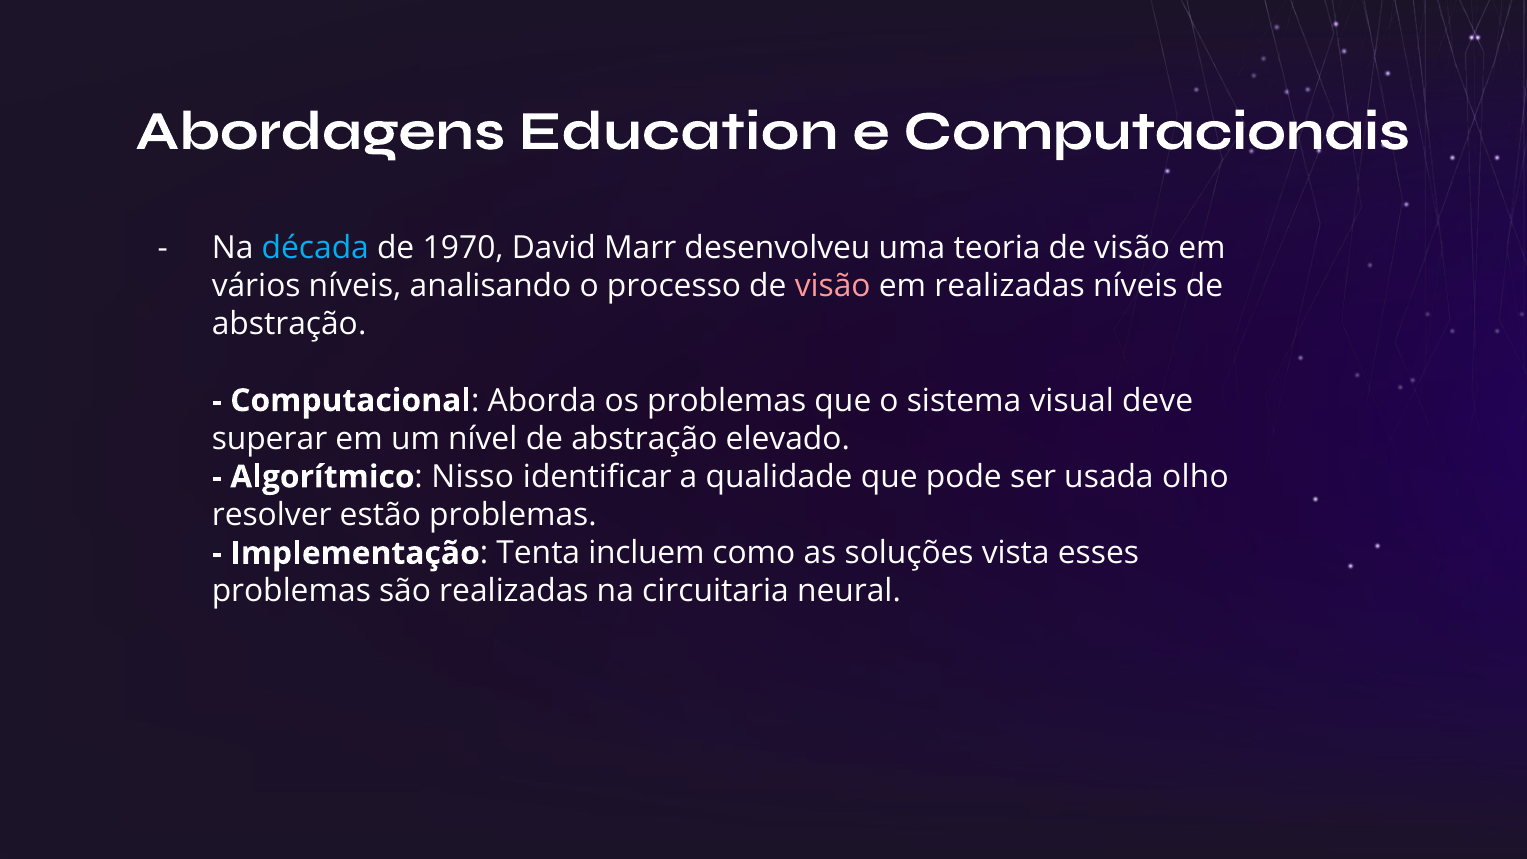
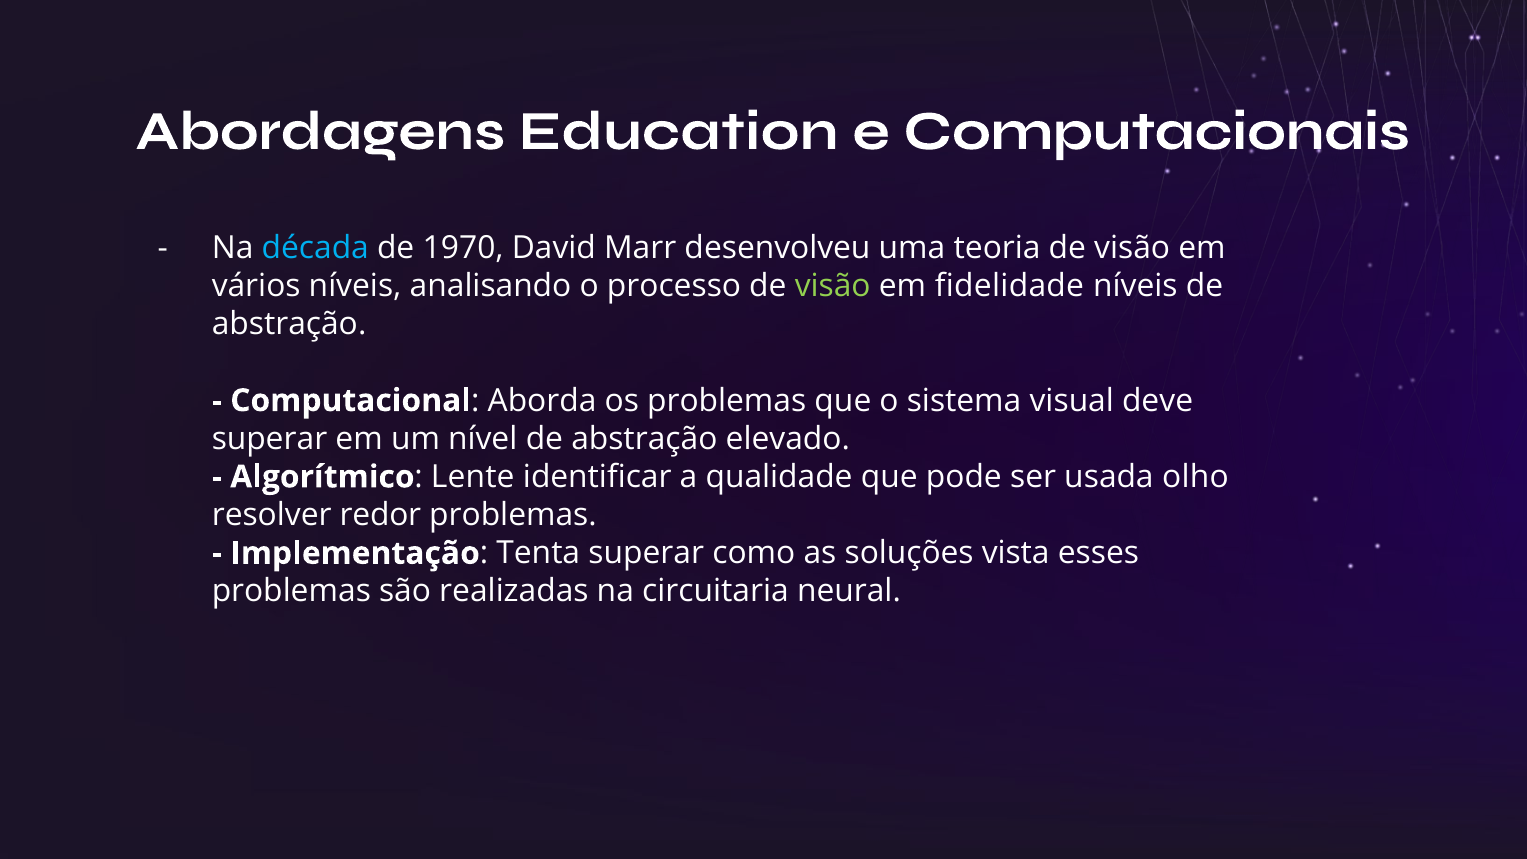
visão at (833, 286) colour: pink -> light green
em realizadas: realizadas -> fidelidade
Nisso: Nisso -> Lente
estão: estão -> redor
Tenta incluem: incluem -> superar
